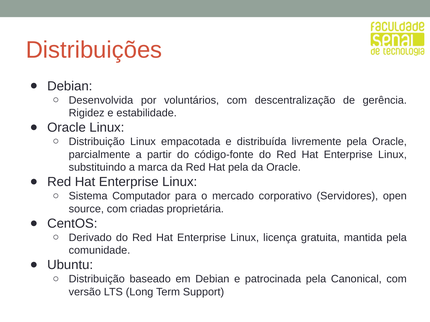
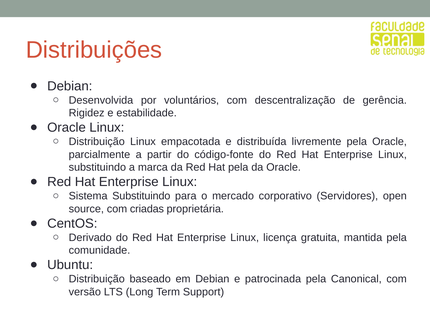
Sistema Computador: Computador -> Substituindo
